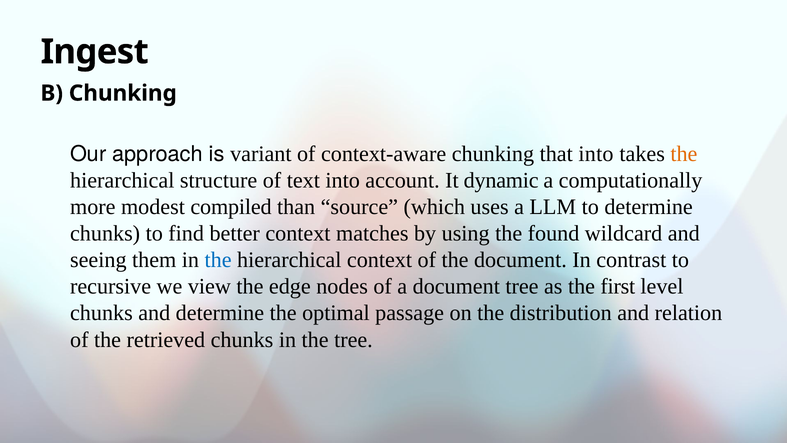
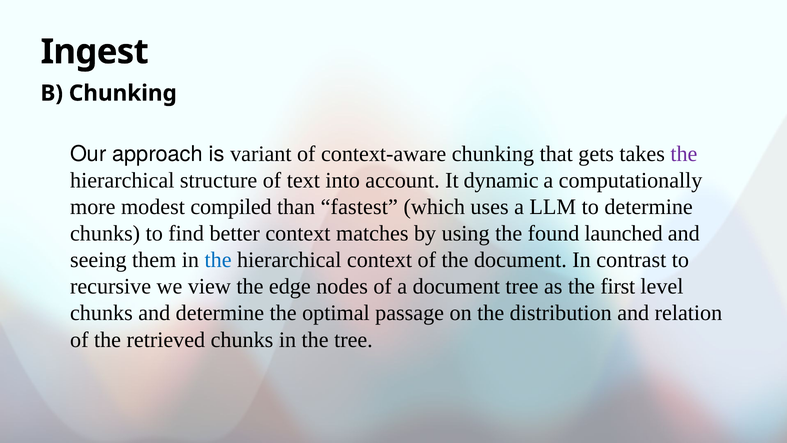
that into: into -> gets
the at (684, 154) colour: orange -> purple
source: source -> fastest
wildcard: wildcard -> launched
